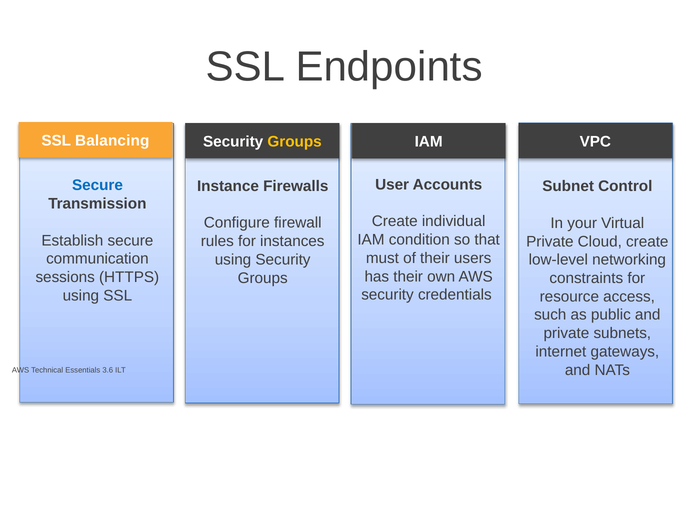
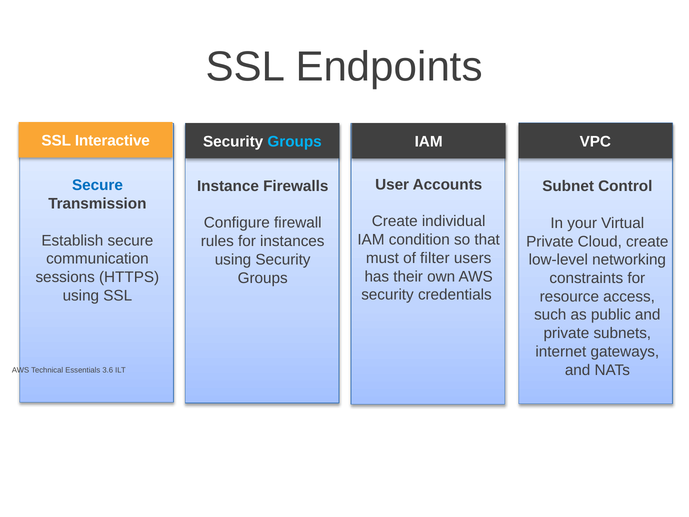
Balancing: Balancing -> Interactive
Groups at (295, 142) colour: yellow -> light blue
of their: their -> filter
